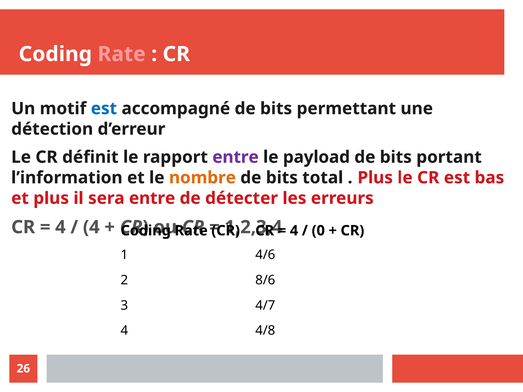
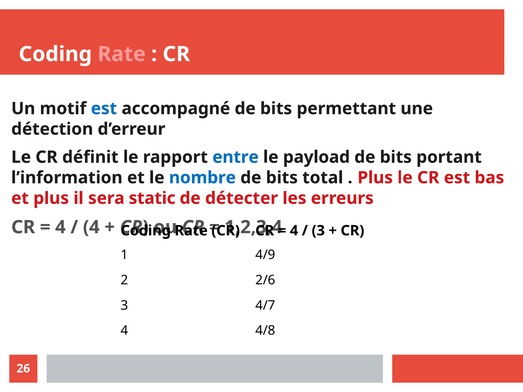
entre at (236, 157) colour: purple -> blue
nombre colour: orange -> blue
sera entre: entre -> static
0 at (318, 231): 0 -> 3
4/6: 4/6 -> 4/9
8/6: 8/6 -> 2/6
